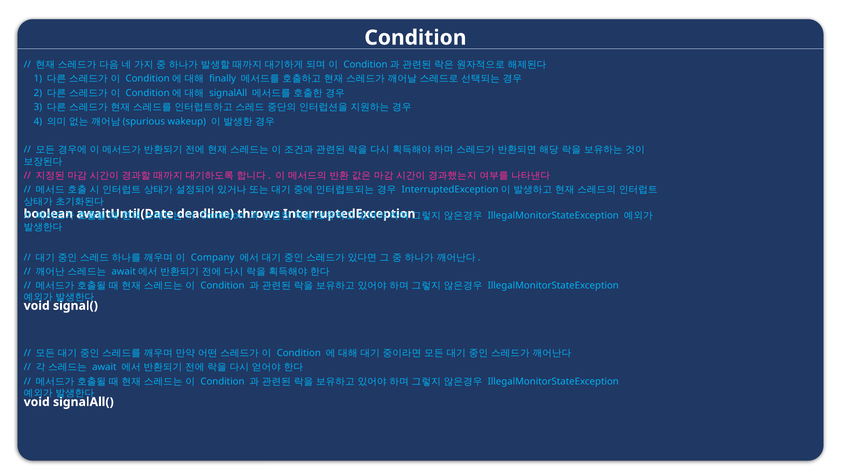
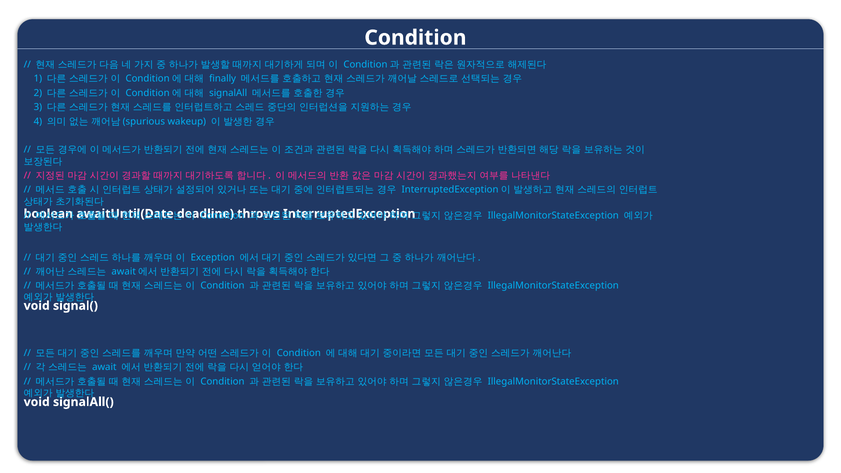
Company: Company -> Exception
